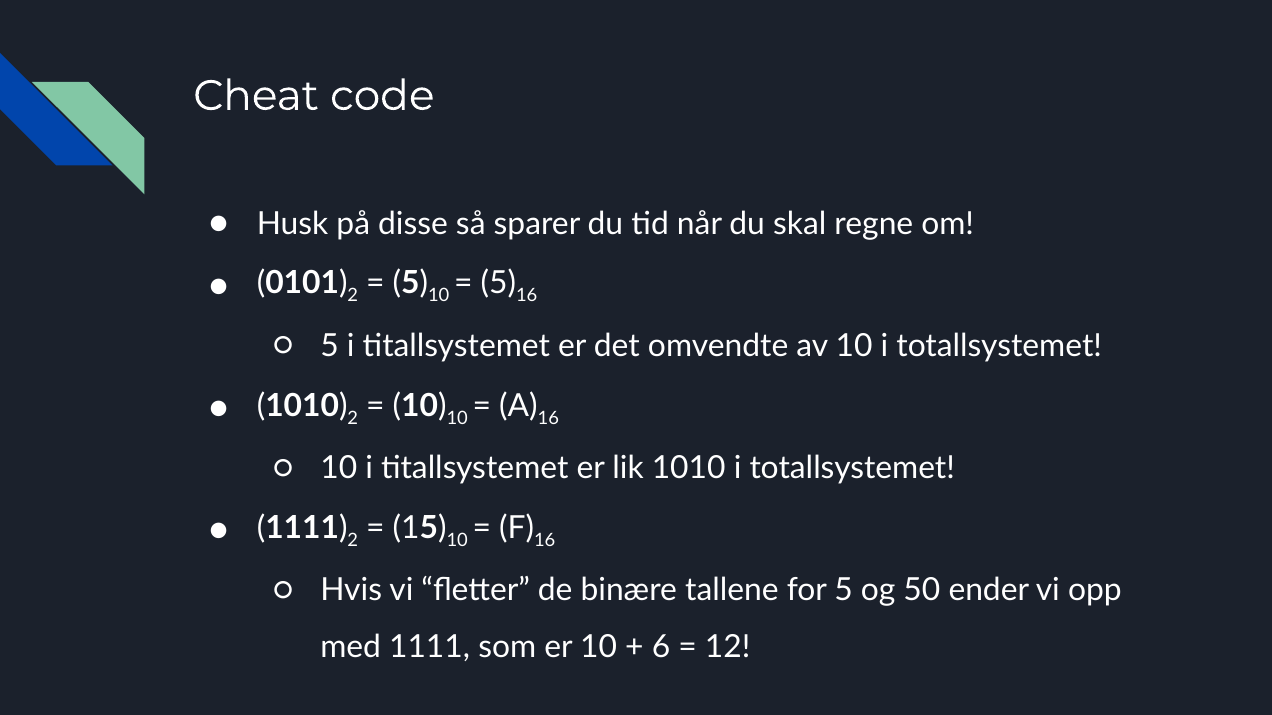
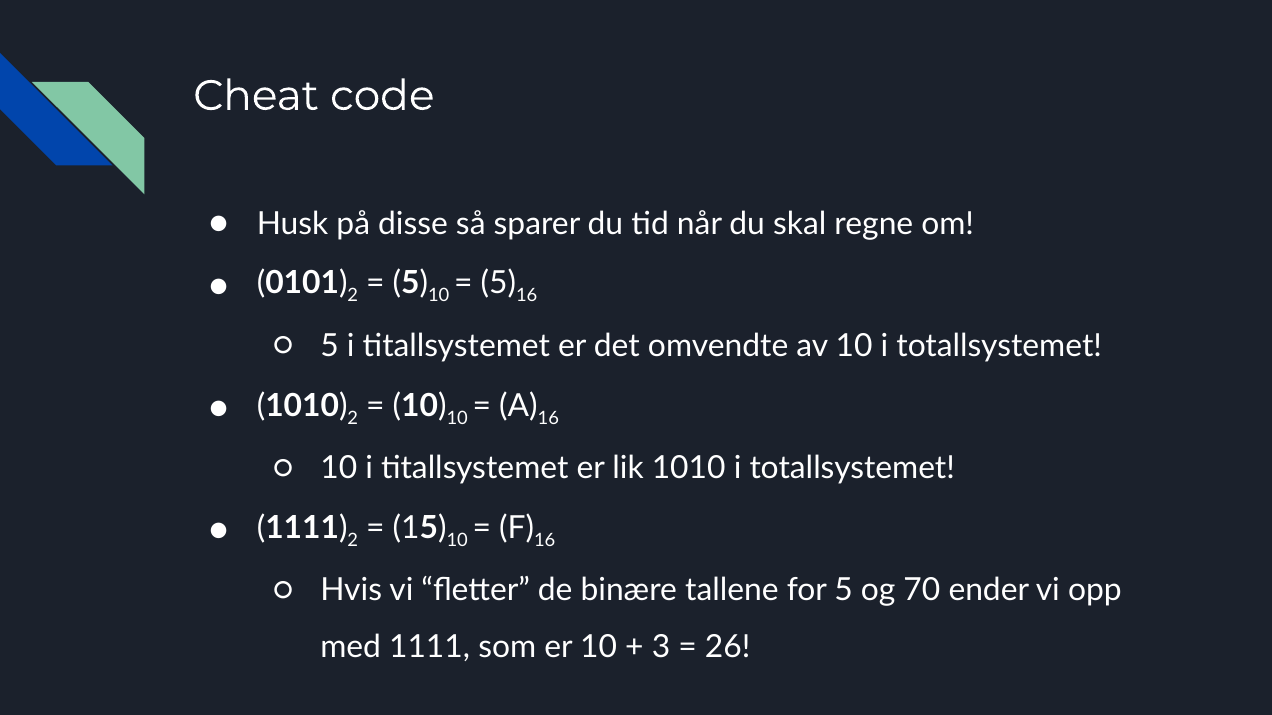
50: 50 -> 70
6: 6 -> 3
12: 12 -> 26
